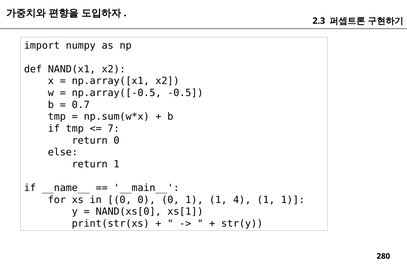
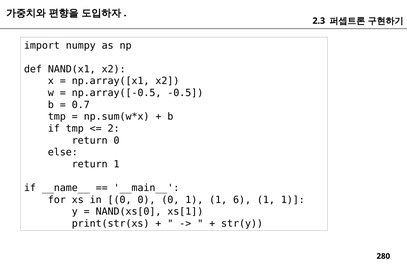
7: 7 -> 2
4: 4 -> 6
